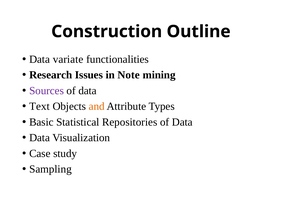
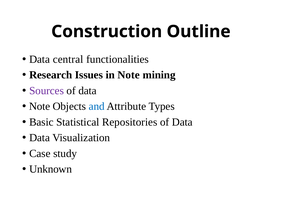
variate: variate -> central
Text at (40, 107): Text -> Note
and colour: orange -> blue
Sampling: Sampling -> Unknown
